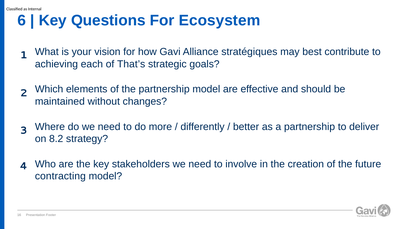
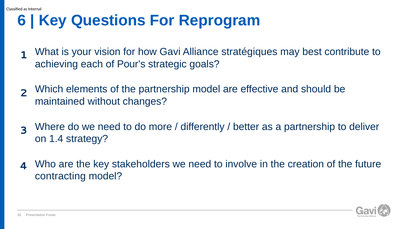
Ecosystem: Ecosystem -> Reprogram
That’s: That’s -> Pour’s
8.2: 8.2 -> 1.4
